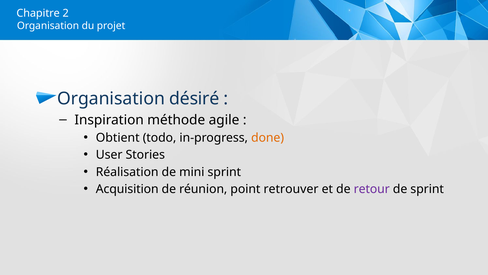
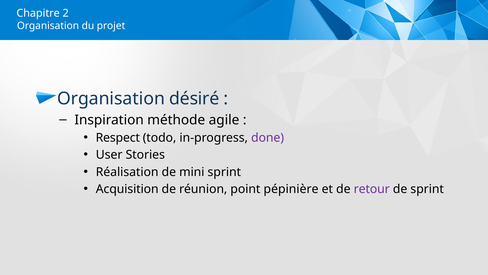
Obtient: Obtient -> Respect
done colour: orange -> purple
retrouver: retrouver -> pépinière
